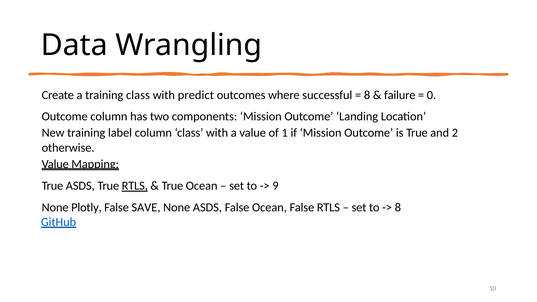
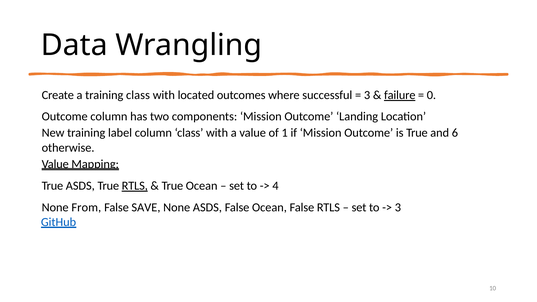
predict: predict -> located
8 at (367, 95): 8 -> 3
failure underline: none -> present
2: 2 -> 6
9: 9 -> 4
Plotly: Plotly -> From
8 at (398, 207): 8 -> 3
